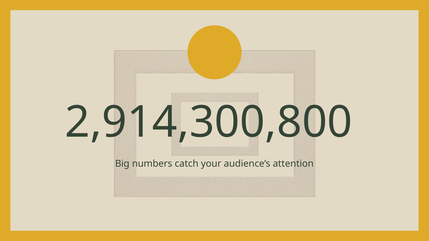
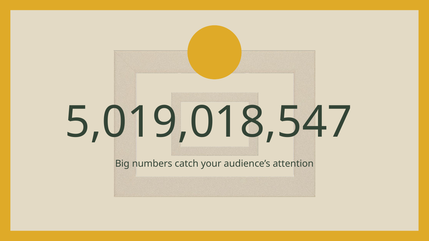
2,914,300,800: 2,914,300,800 -> 5,019,018,547
